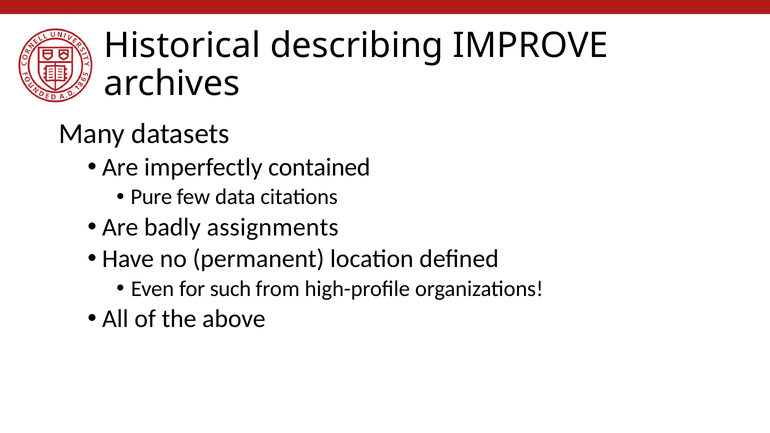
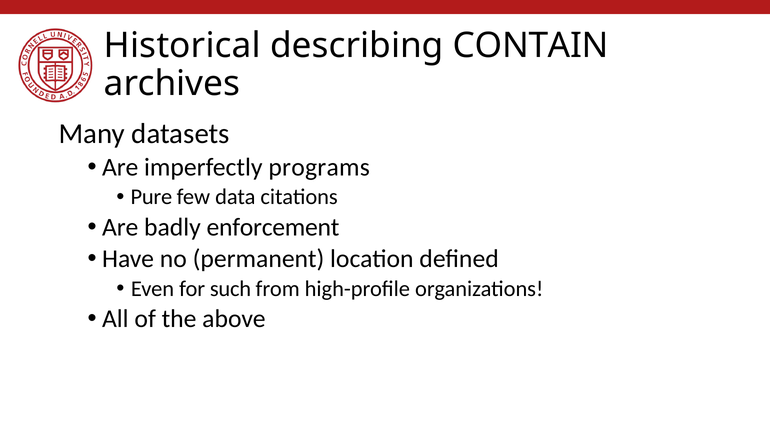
IMPROVE: IMPROVE -> CONTAIN
contained: contained -> programs
assignments: assignments -> enforcement
